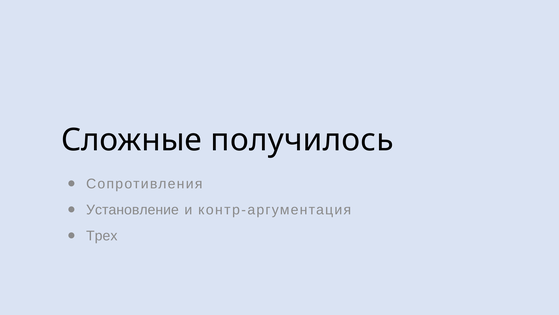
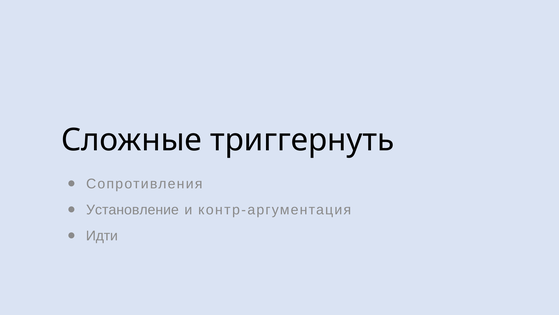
получилось: получилось -> триггернуть
Трех: Трех -> Идти
